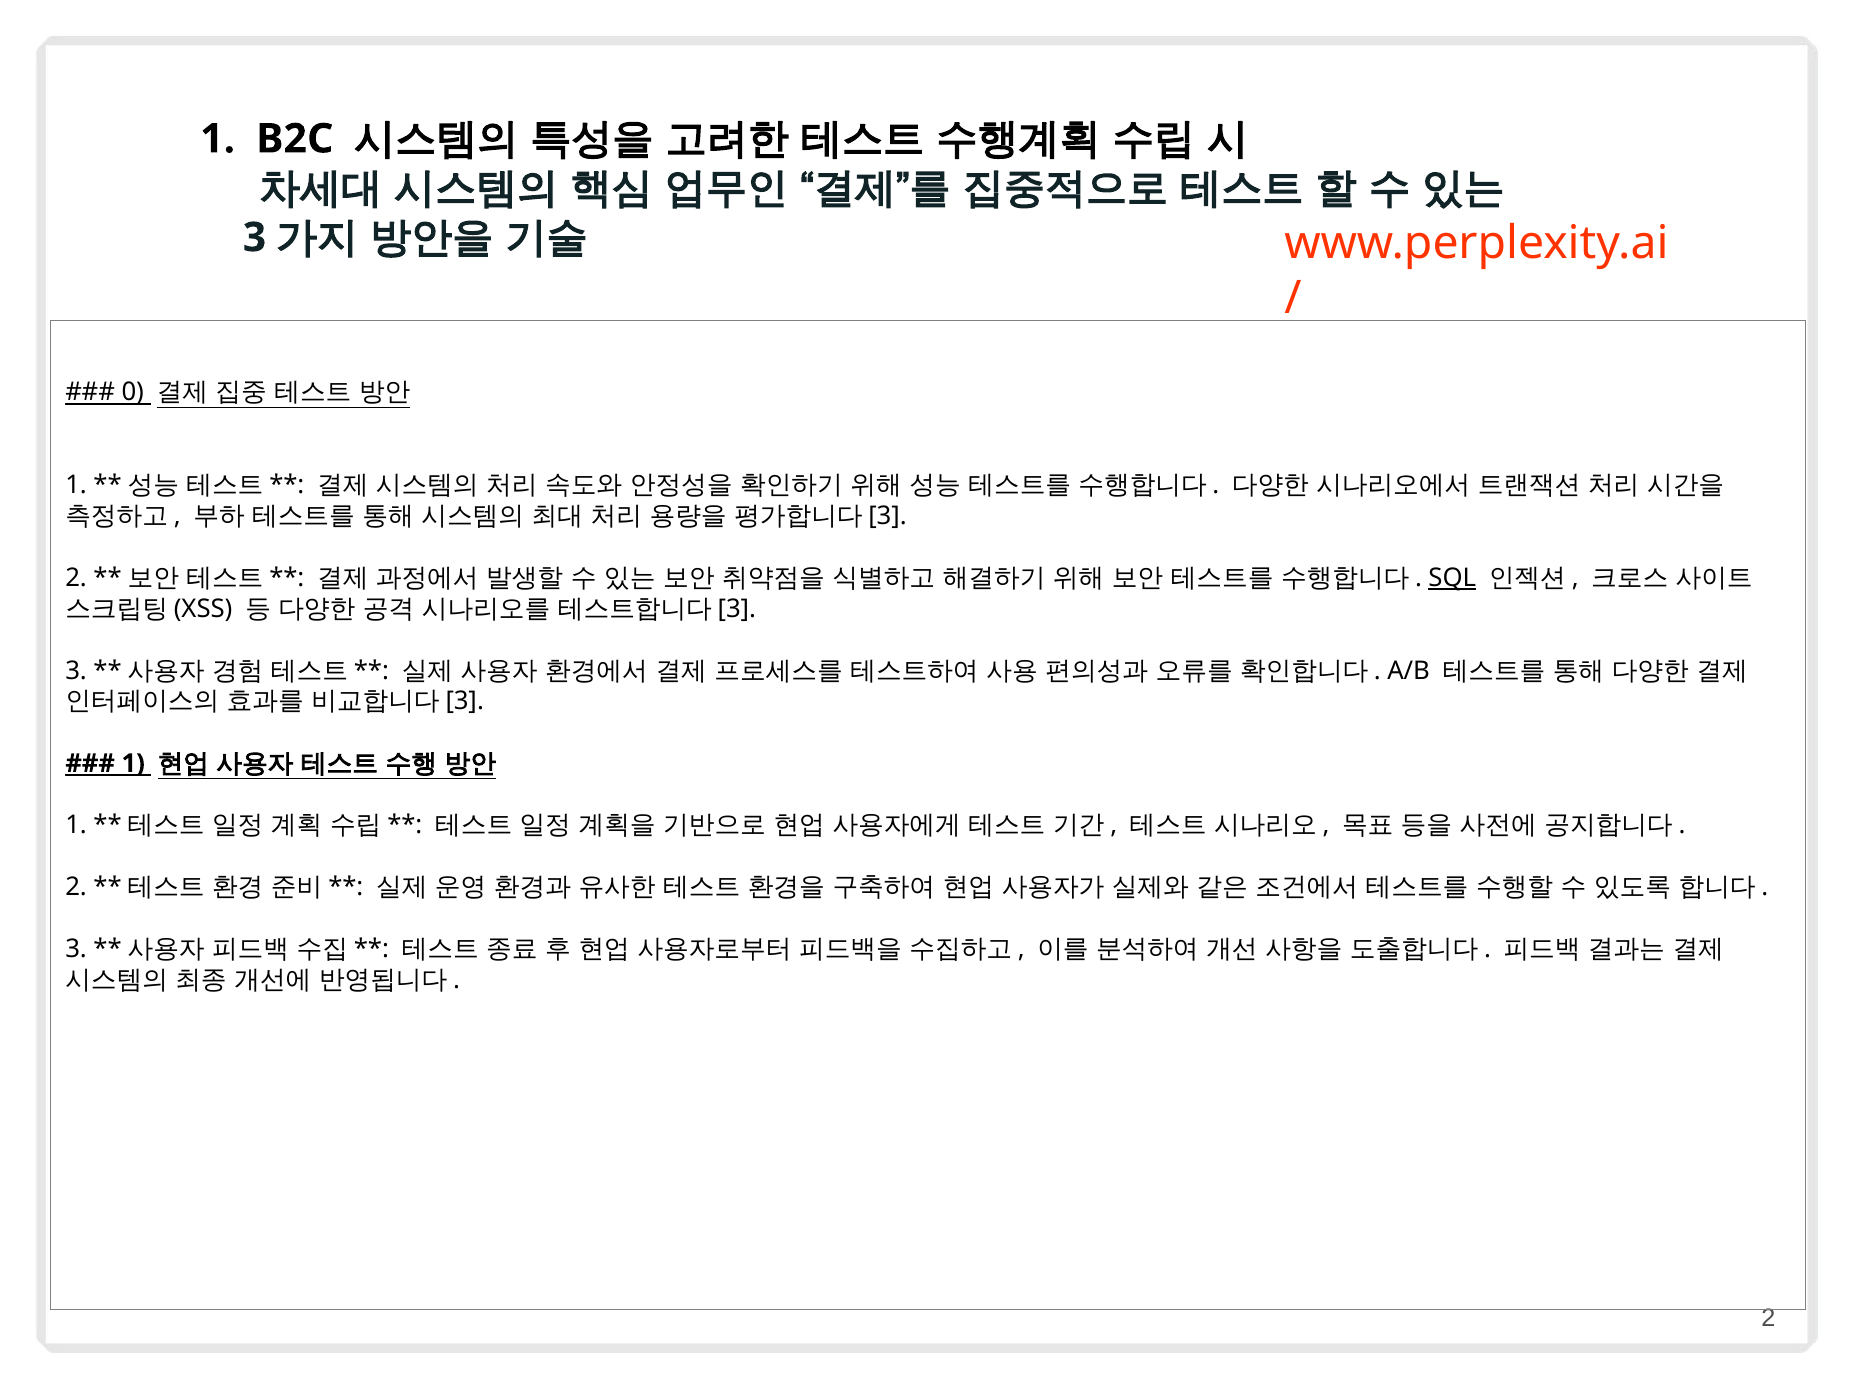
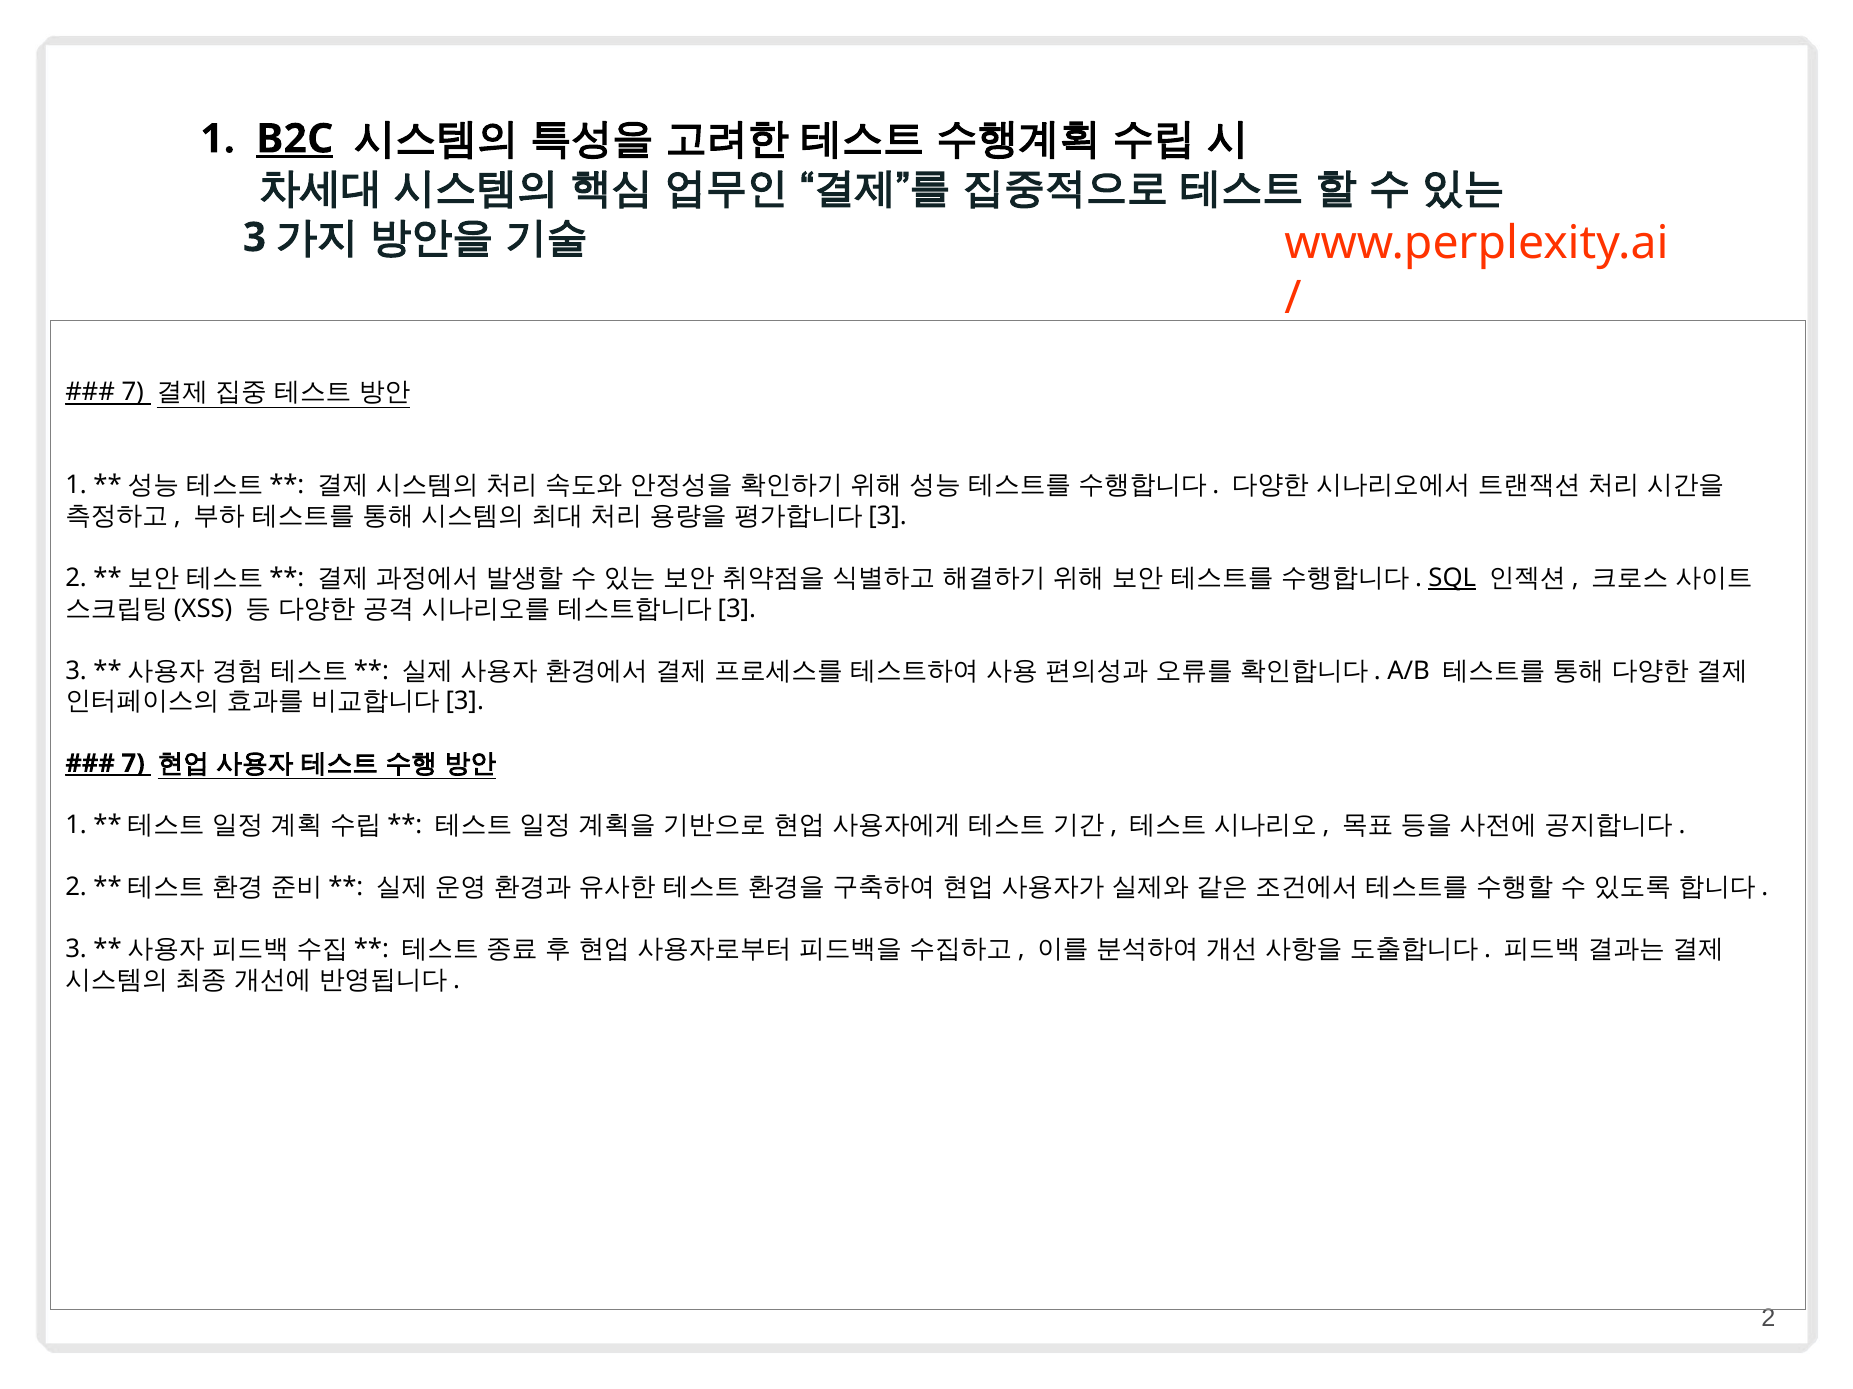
B2C underline: none -> present
0 at (133, 393): 0 -> 7
1 at (133, 764): 1 -> 7
